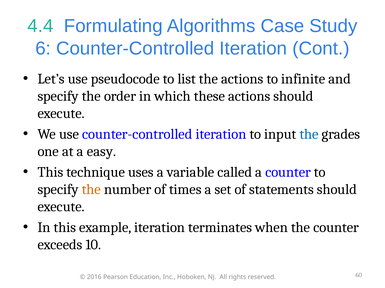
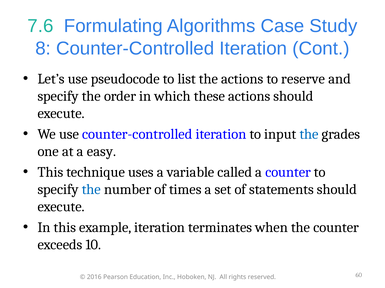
4.4: 4.4 -> 7.6
6: 6 -> 8
infinite: infinite -> reserve
the at (91, 190) colour: orange -> blue
